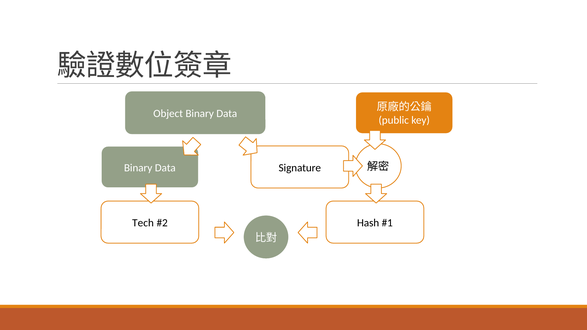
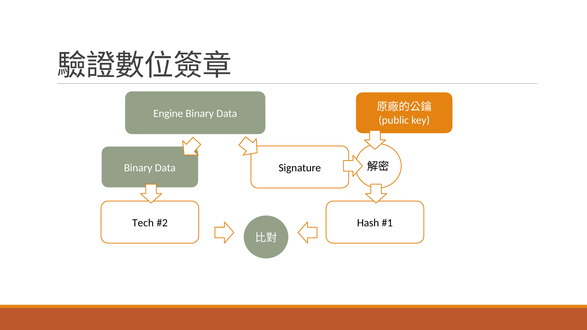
Object: Object -> Engine
